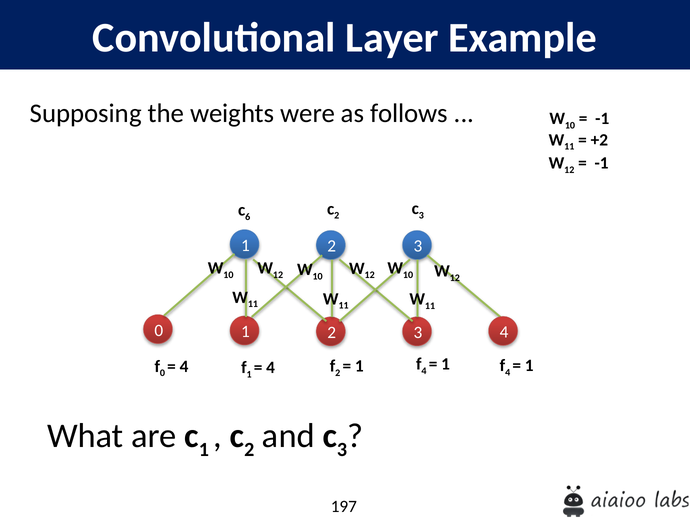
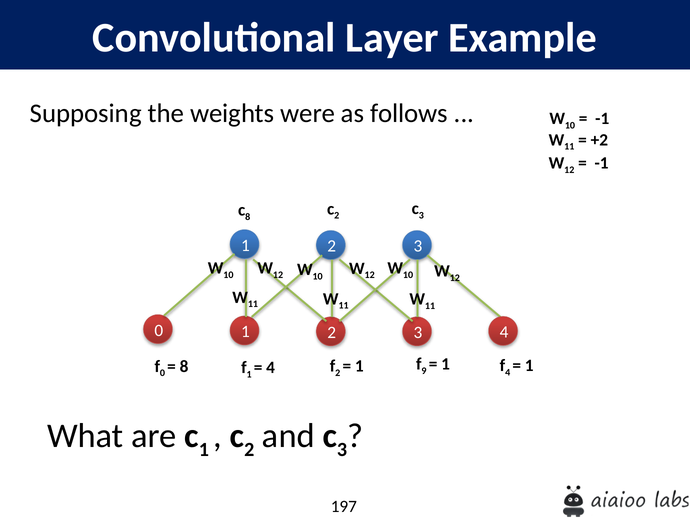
6 at (248, 217): 6 -> 8
4 at (184, 366): 4 -> 8
4 at (424, 371): 4 -> 9
